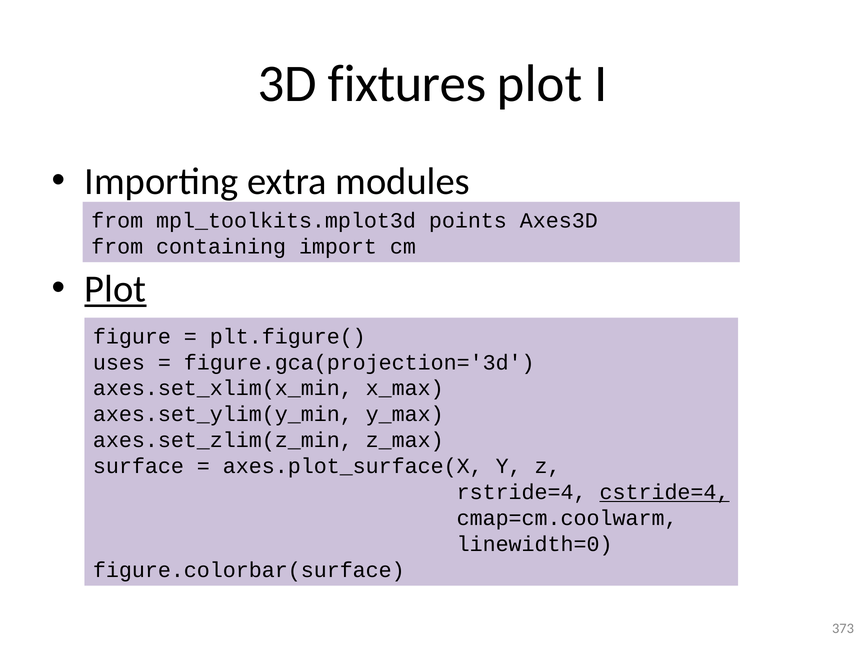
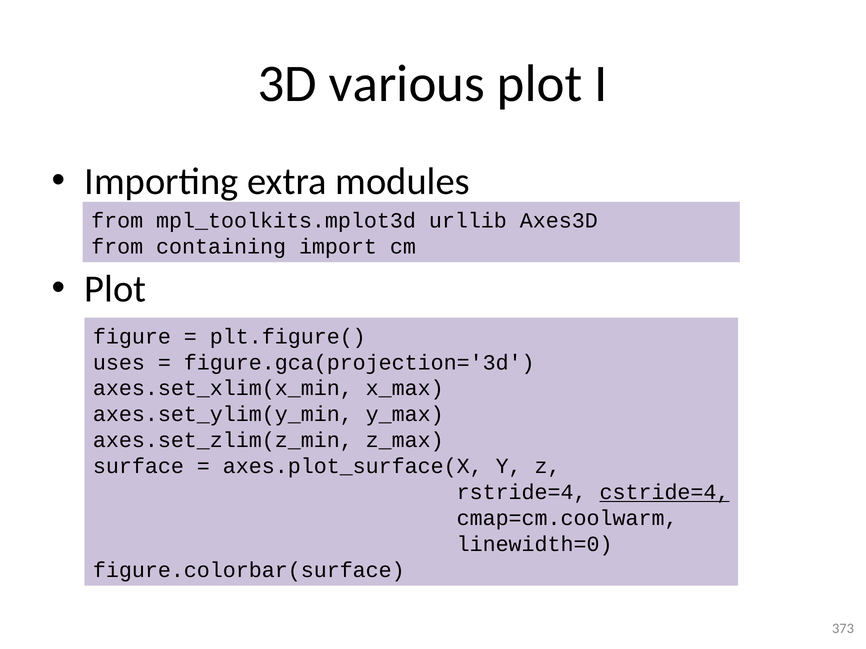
fixtures: fixtures -> various
points: points -> urllib
Plot at (115, 289) underline: present -> none
